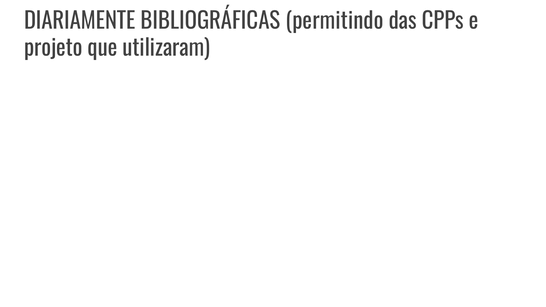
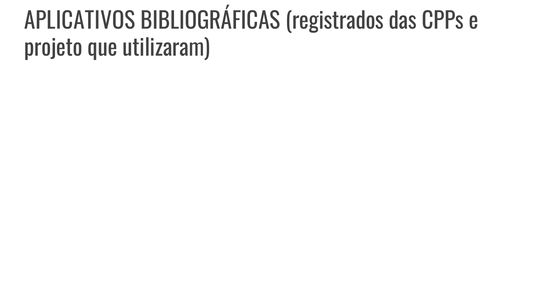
DIARIAMENTE: DIARIAMENTE -> APLICATIVOS
permitindo: permitindo -> registrados
